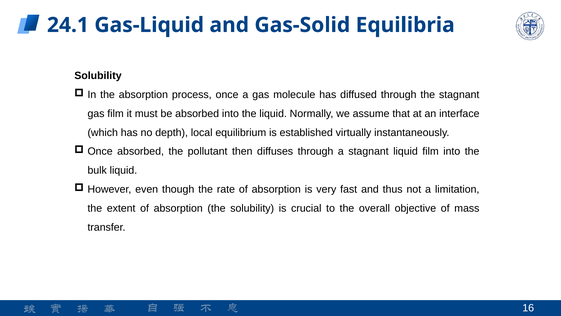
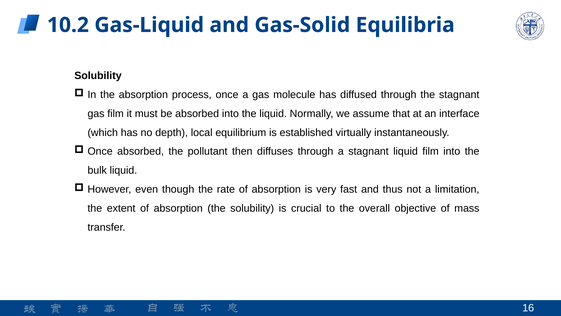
24.1: 24.1 -> 10.2
